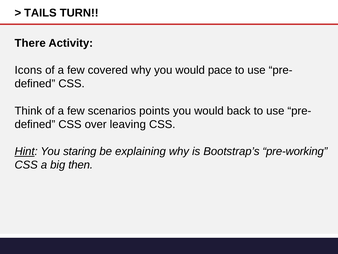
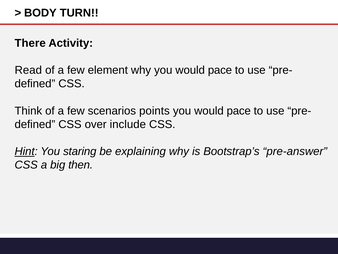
TAILS: TAILS -> BODY
Icons: Icons -> Read
covered: covered -> element
back at (239, 111): back -> pace
leaving: leaving -> include
pre-working: pre-working -> pre-answer
